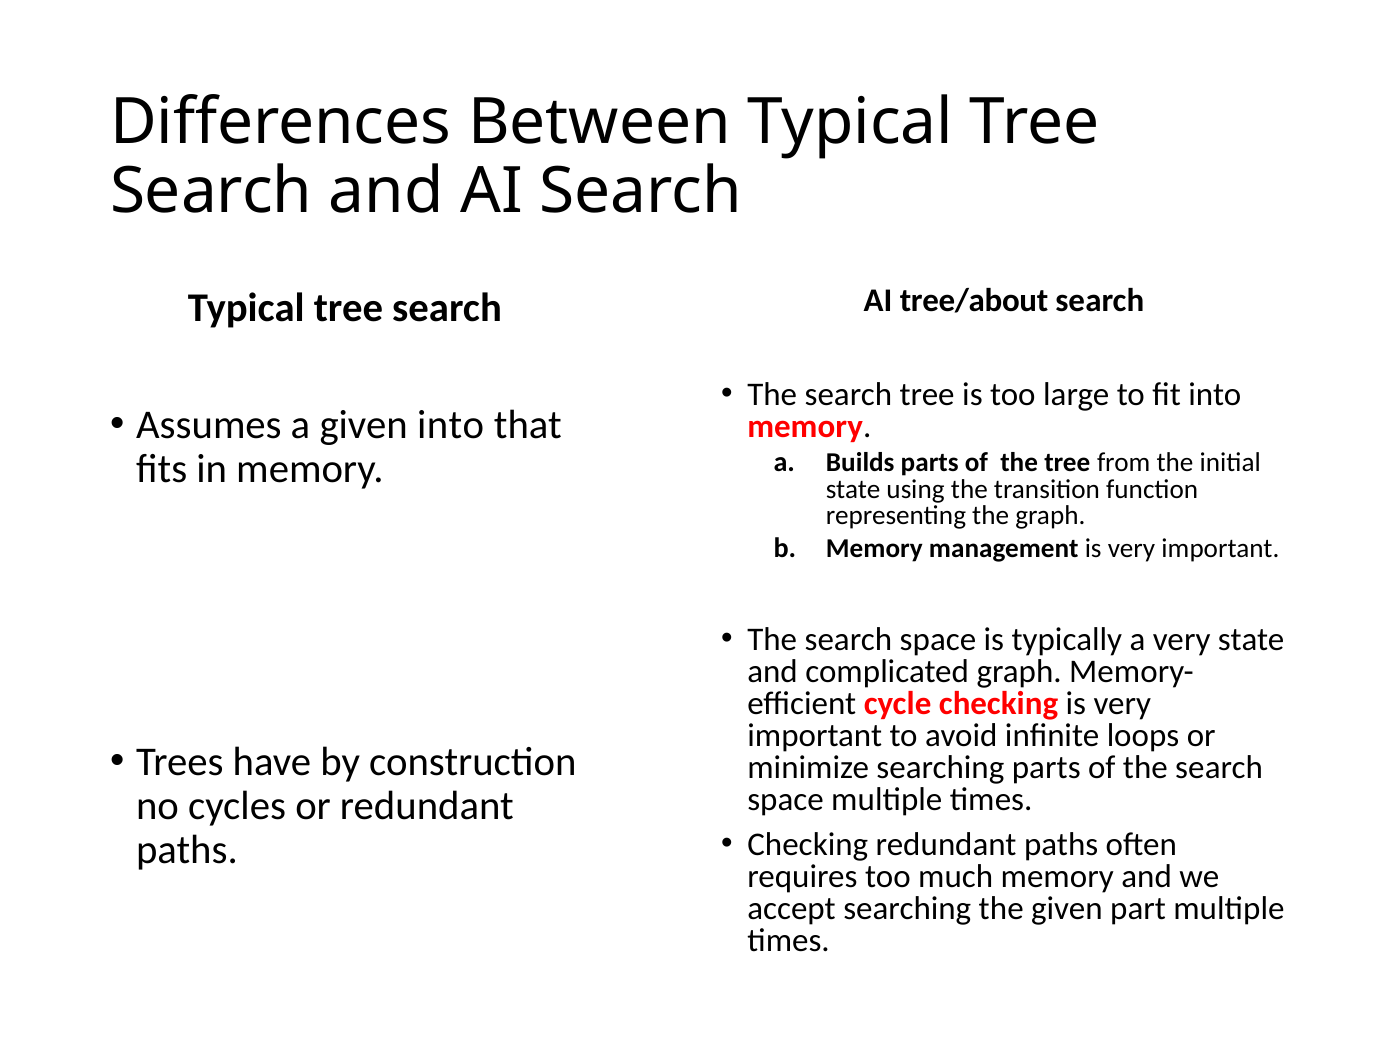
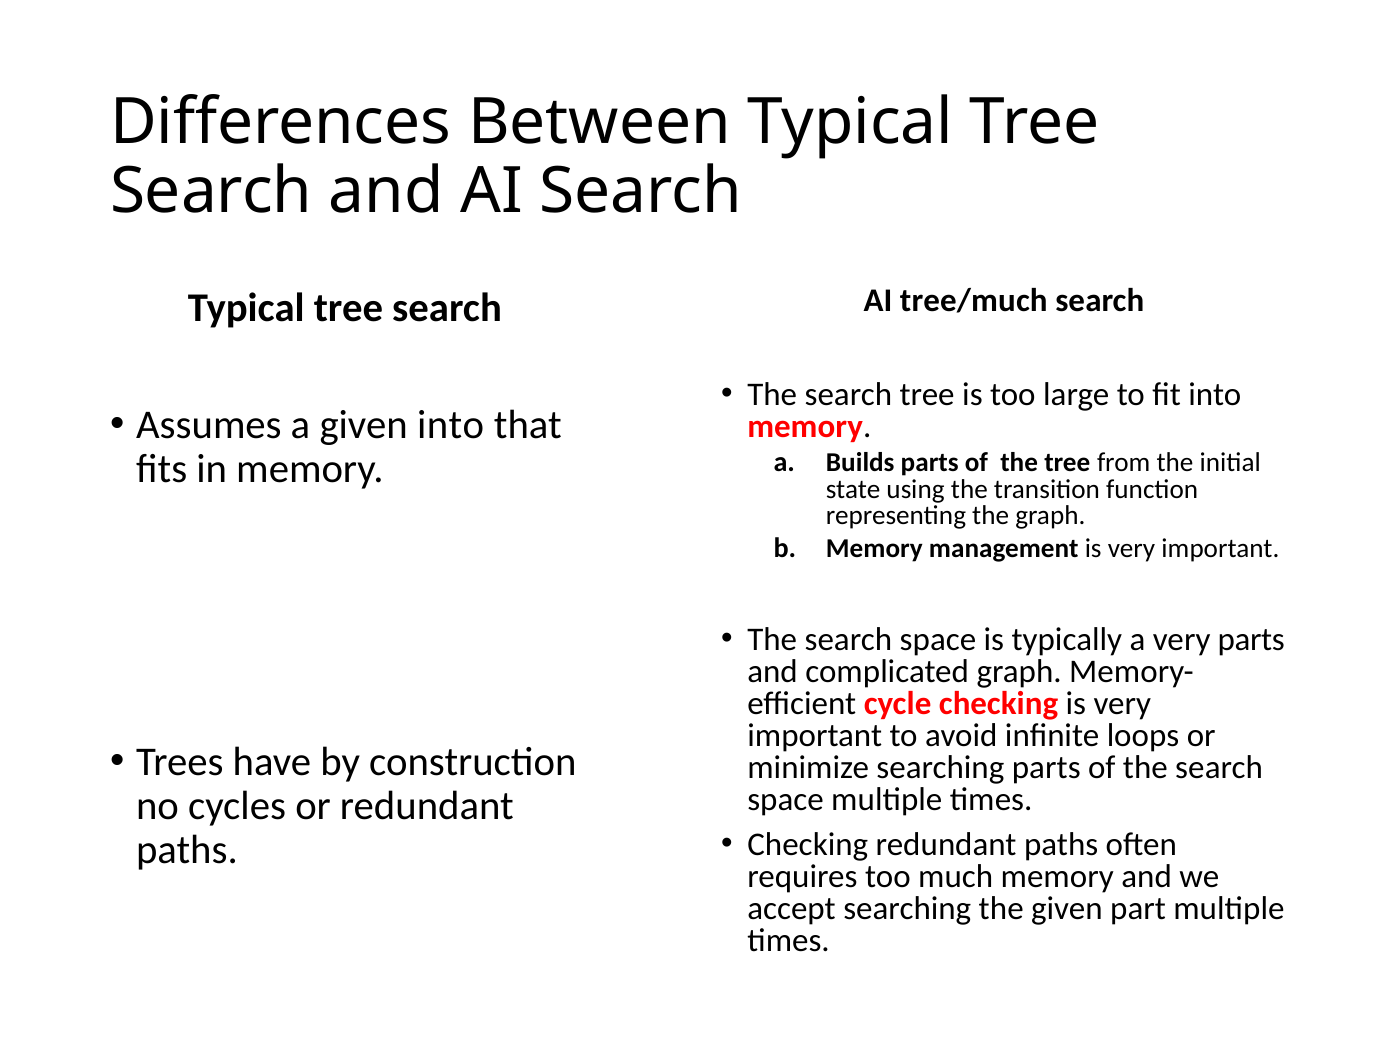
tree/about: tree/about -> tree/much
very state: state -> parts
